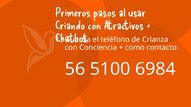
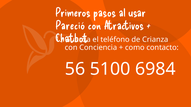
Criando: Criando -> Pareció
